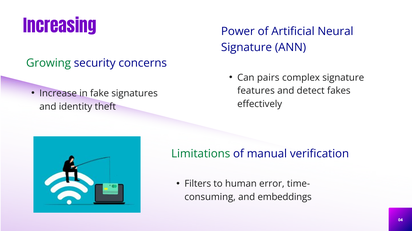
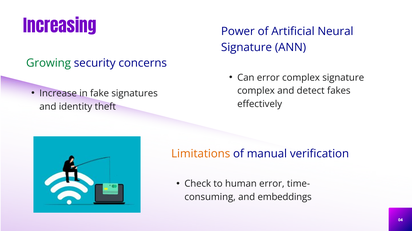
Can pairs: pairs -> error
features at (256, 91): features -> complex
Limitations colour: green -> orange
Filters: Filters -> Check
